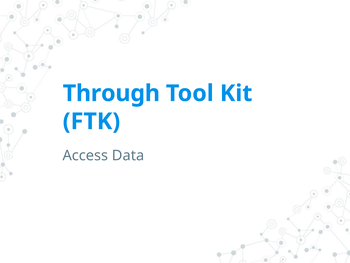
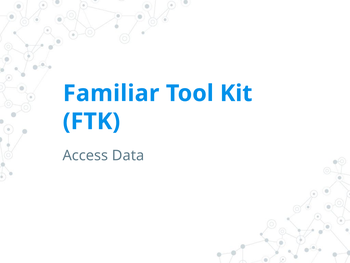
Through: Through -> Familiar
